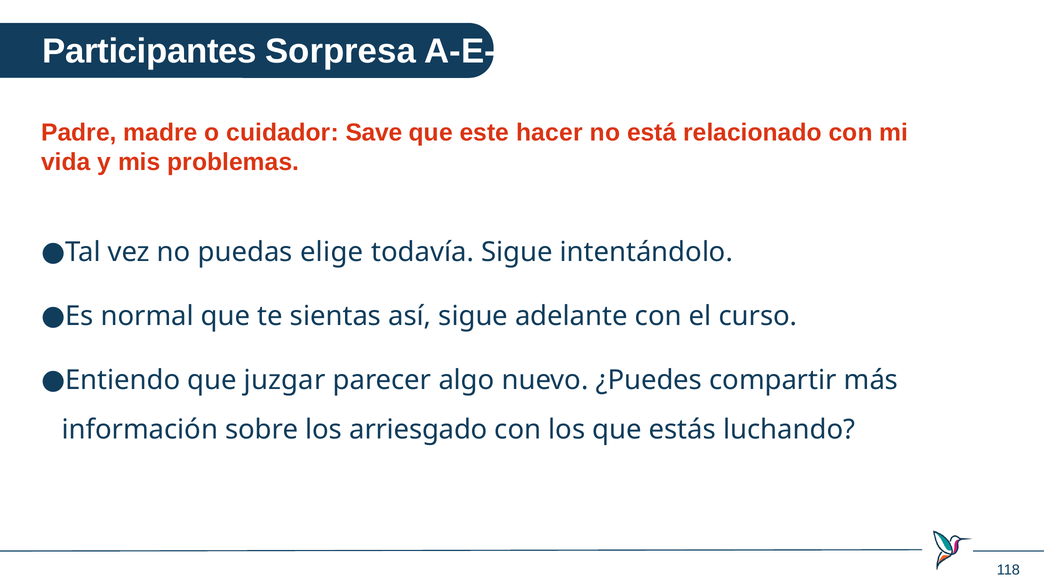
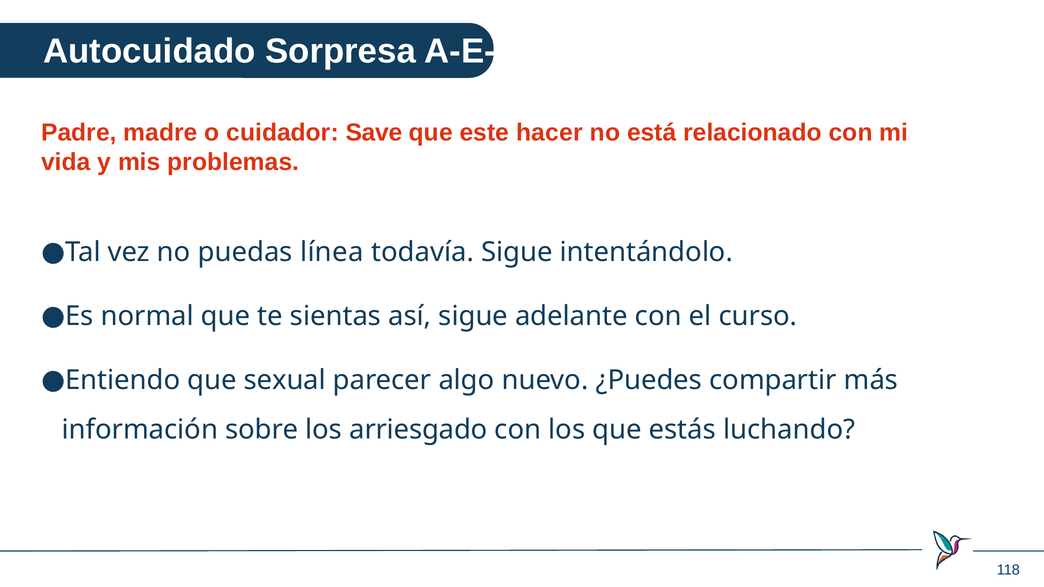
Participantes: Participantes -> Autocuidado
elige: elige -> línea
juzgar: juzgar -> sexual
